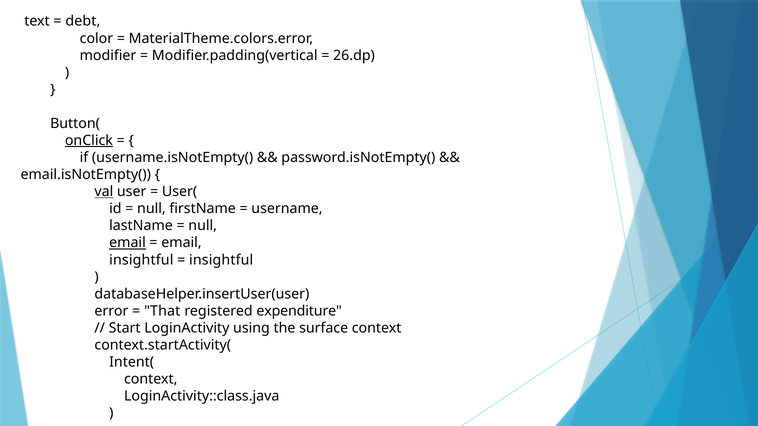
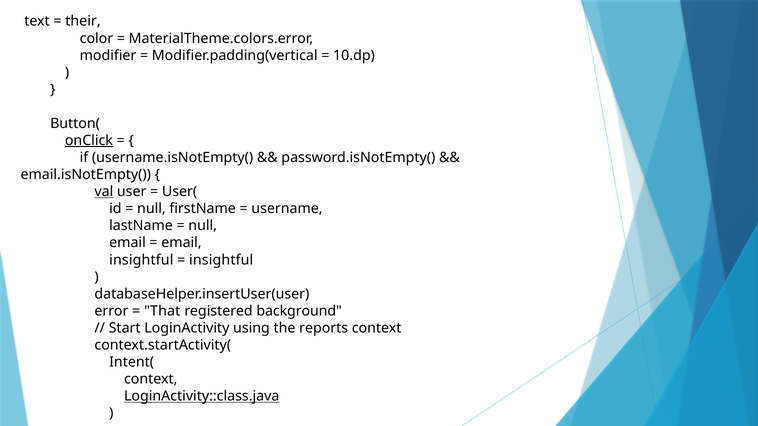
debt: debt -> their
26.dp: 26.dp -> 10.dp
email at (128, 243) underline: present -> none
expenditure: expenditure -> background
surface: surface -> reports
LoginActivity::class.java underline: none -> present
